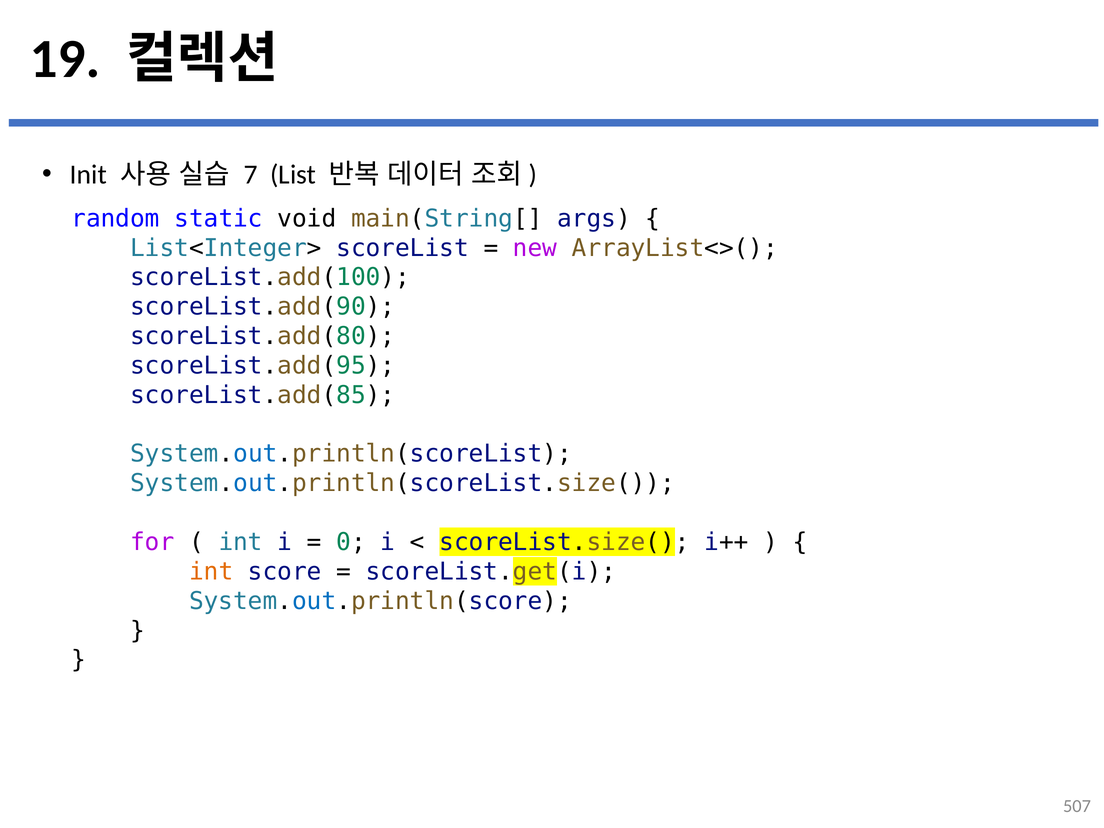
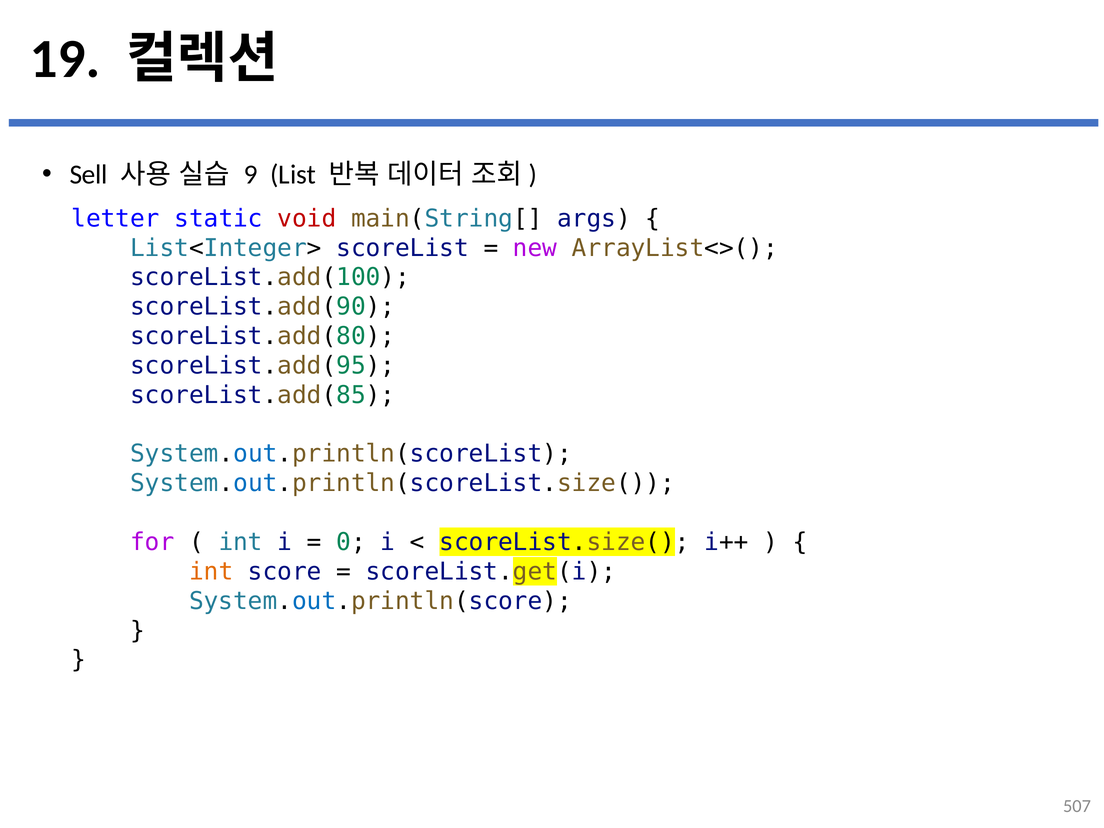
Init: Init -> Sell
7: 7 -> 9
random: random -> letter
void colour: black -> red
